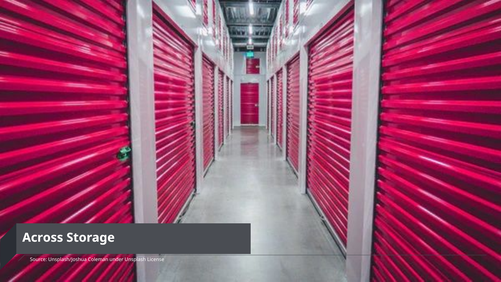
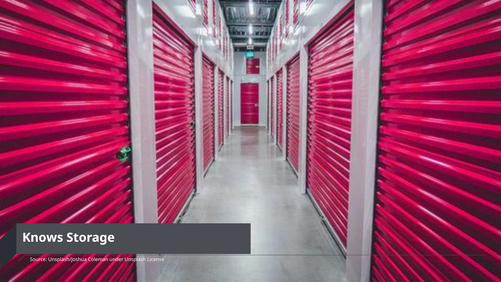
Across: Across -> Knows
